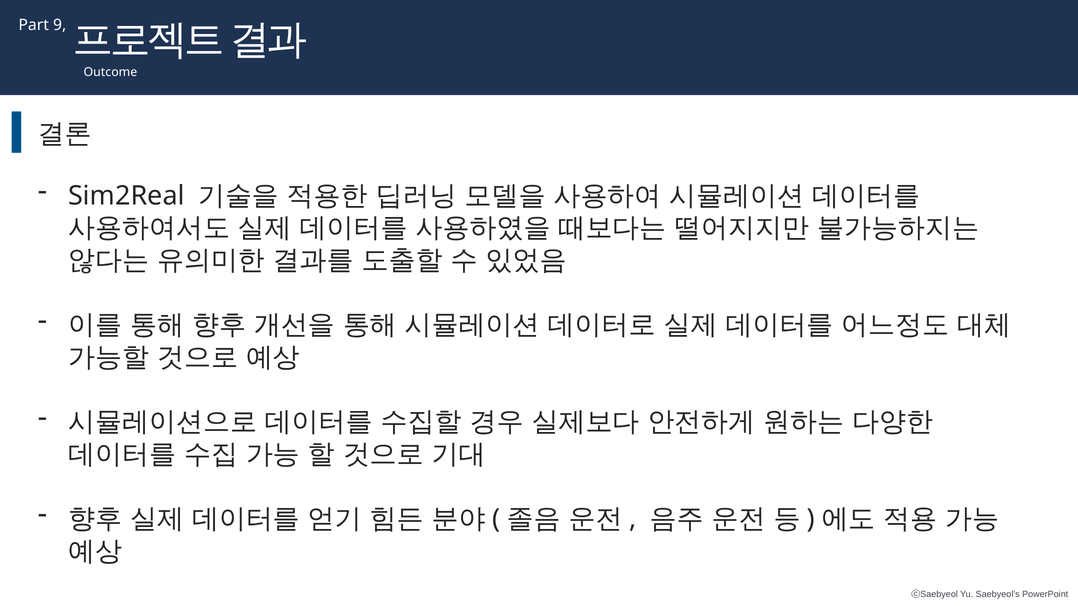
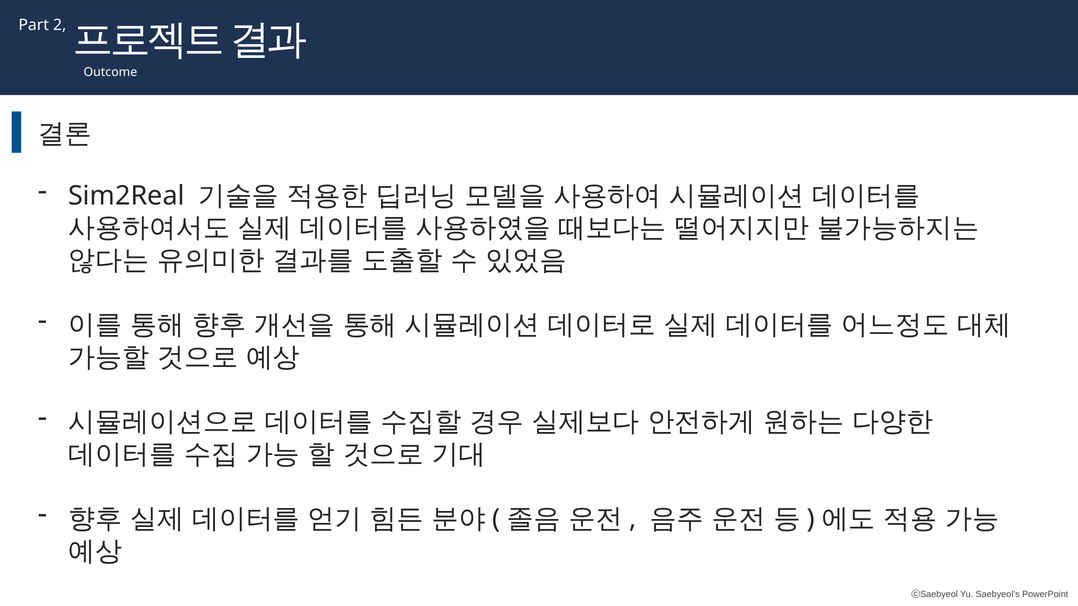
9: 9 -> 2
